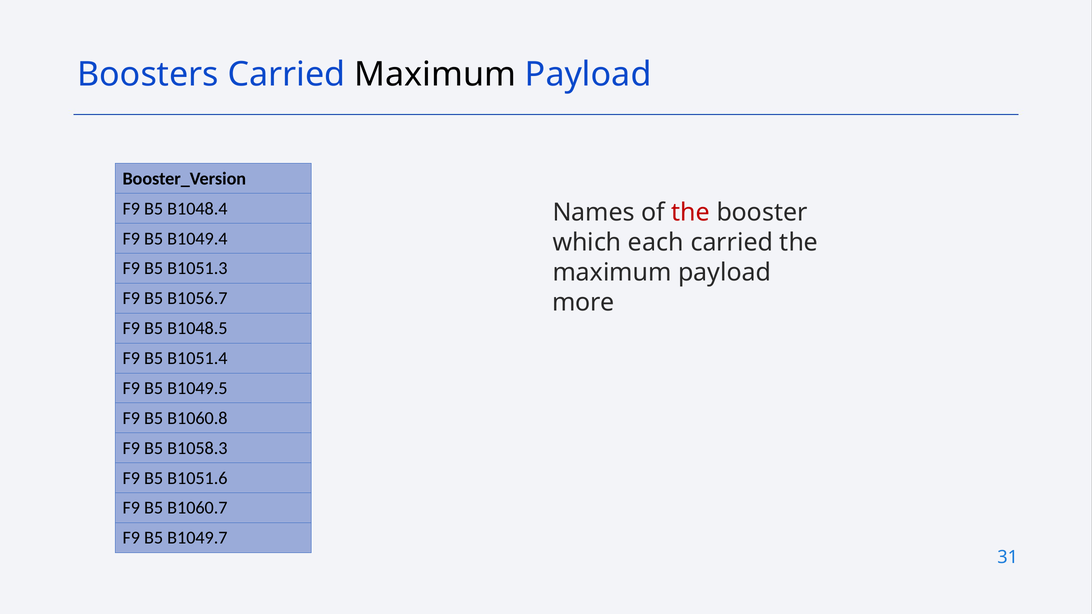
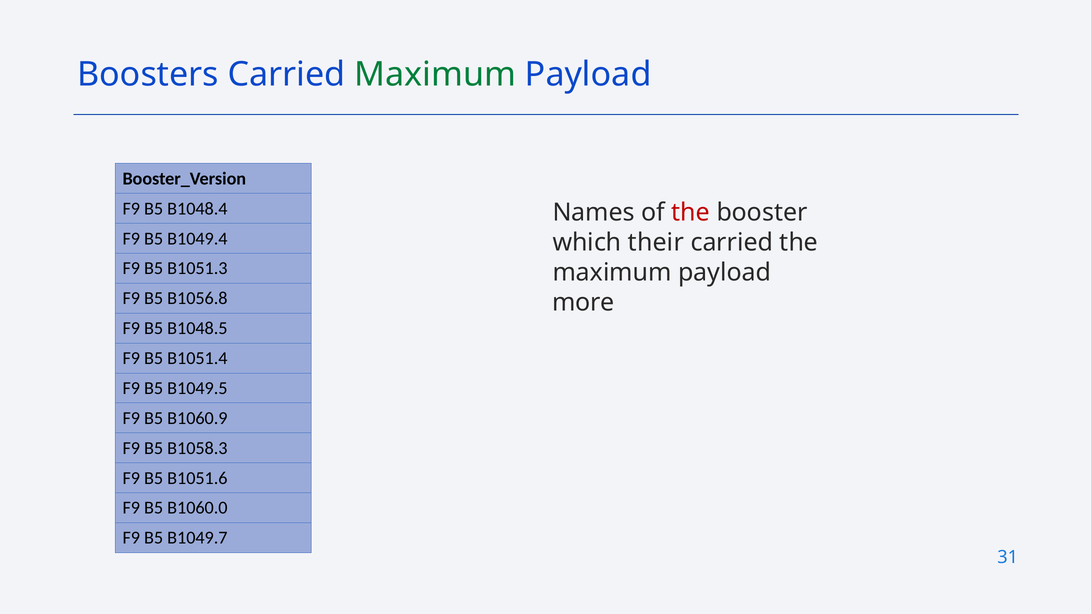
Maximum at (435, 74) colour: black -> green
each: each -> their
B1056.7: B1056.7 -> B1056.8
B1060.8: B1060.8 -> B1060.9
B1060.7: B1060.7 -> B1060.0
